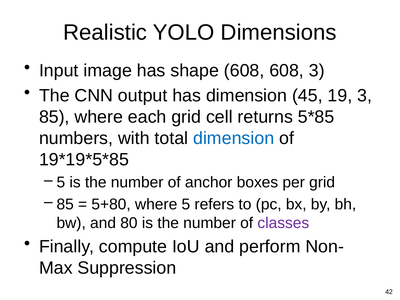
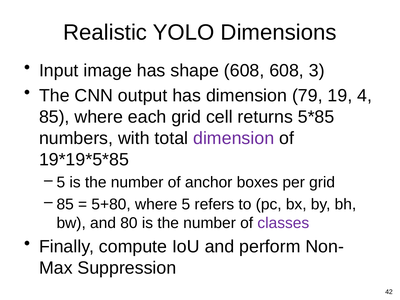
45: 45 -> 79
19 3: 3 -> 4
dimension at (234, 138) colour: blue -> purple
